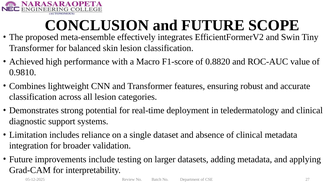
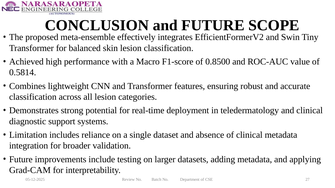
0.8820: 0.8820 -> 0.8500
0.9810: 0.9810 -> 0.5814
